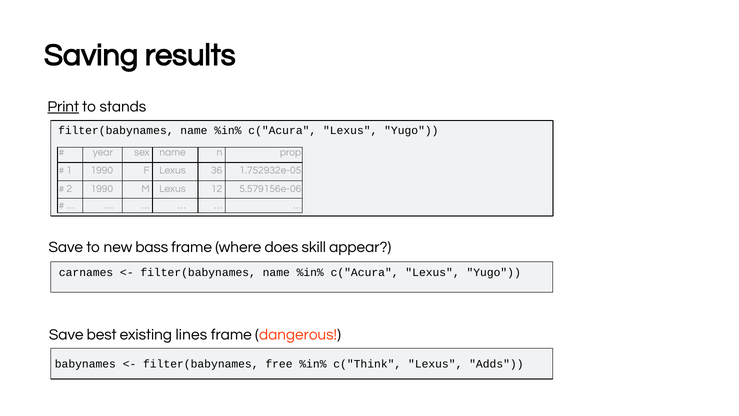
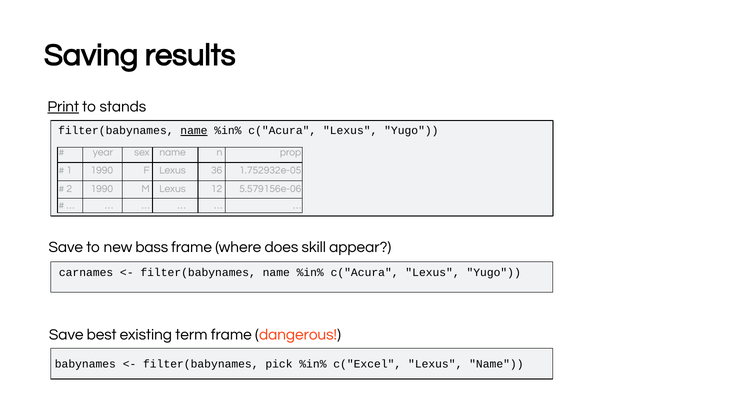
name at (194, 131) underline: none -> present
lines: lines -> term
free: free -> pick
c("Think: c("Think -> c("Excel
Lexus Adds: Adds -> Name
